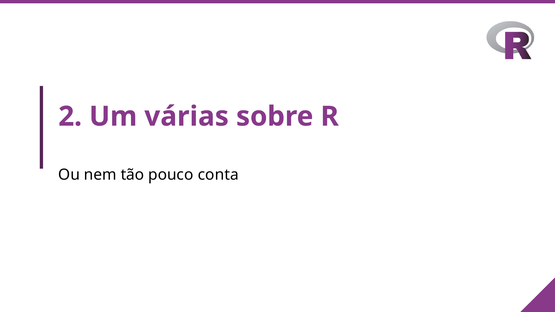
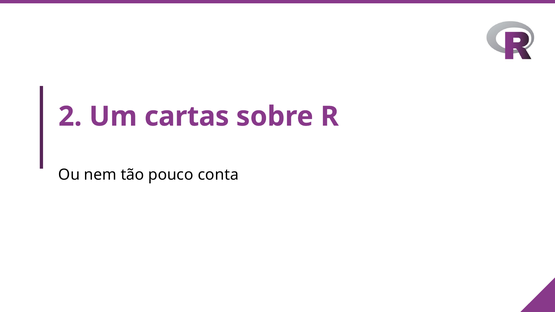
várias: várias -> cartas
